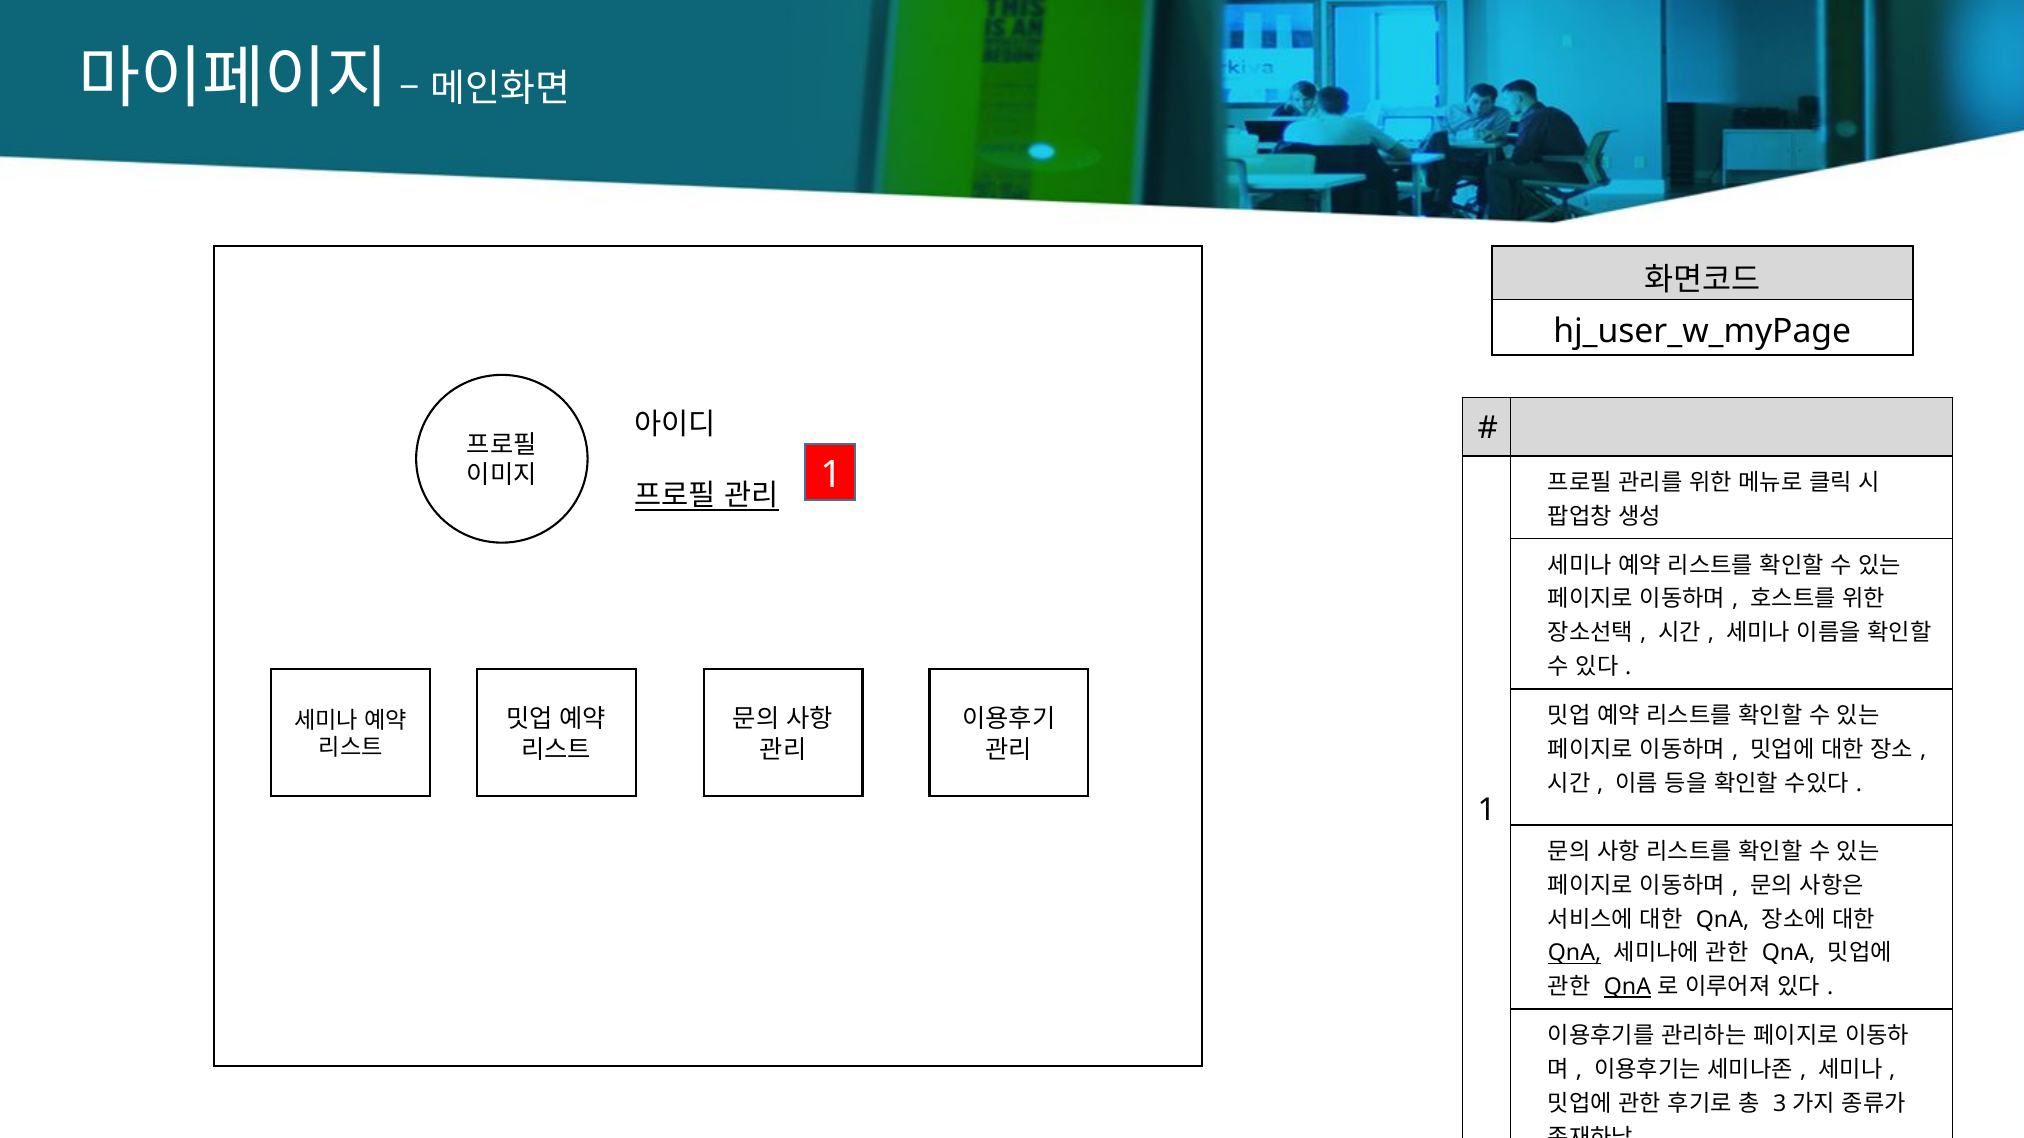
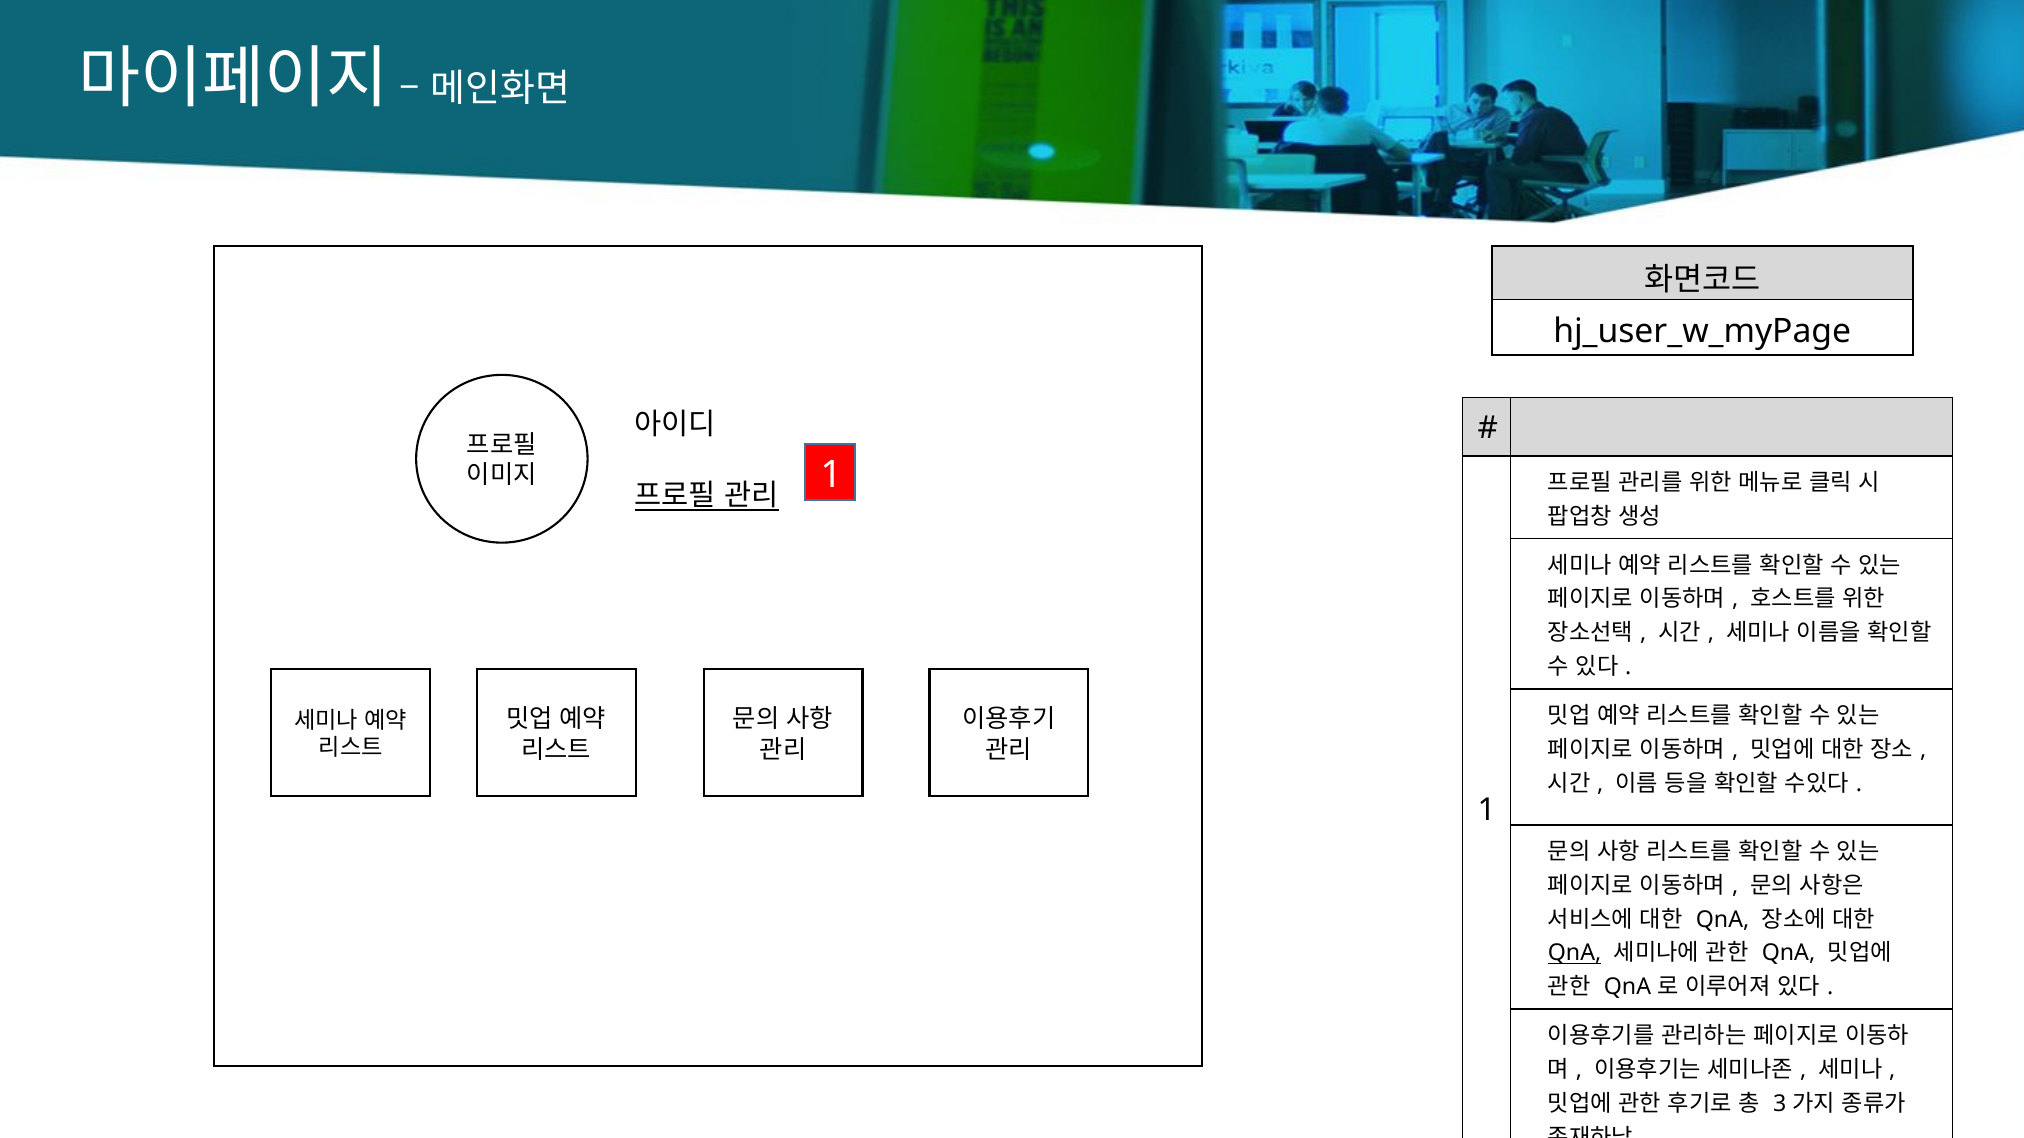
QnA at (1627, 988) underline: present -> none
